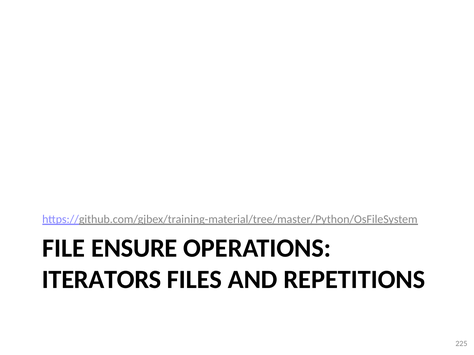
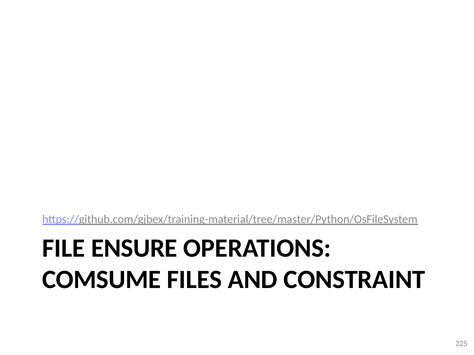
ITERATORS: ITERATORS -> COMSUME
REPETITIONS: REPETITIONS -> CONSTRAINT
